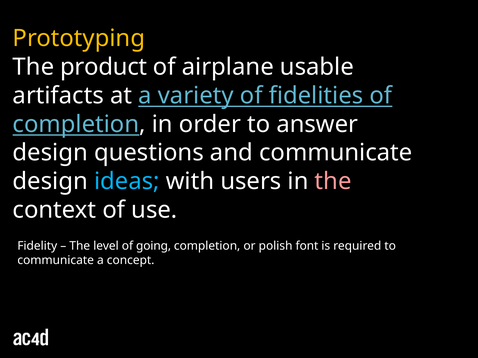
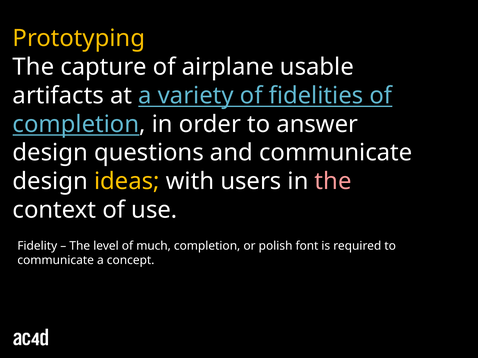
product: product -> capture
ideas colour: light blue -> yellow
going: going -> much
